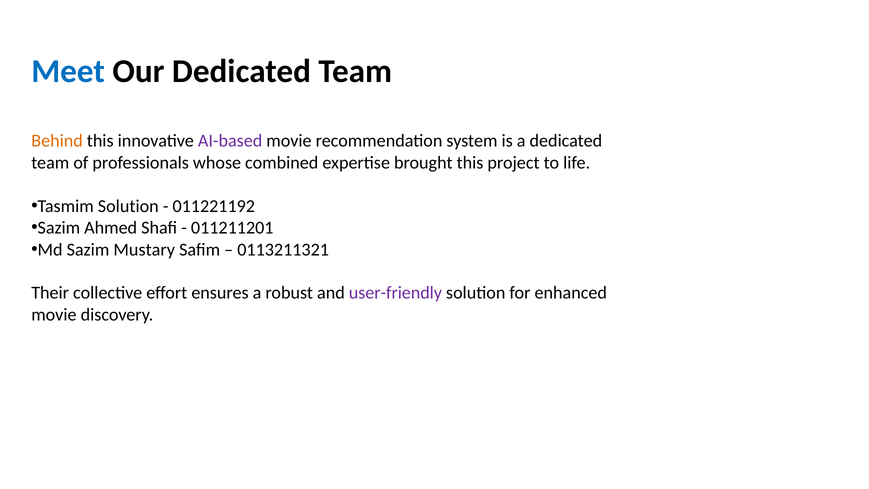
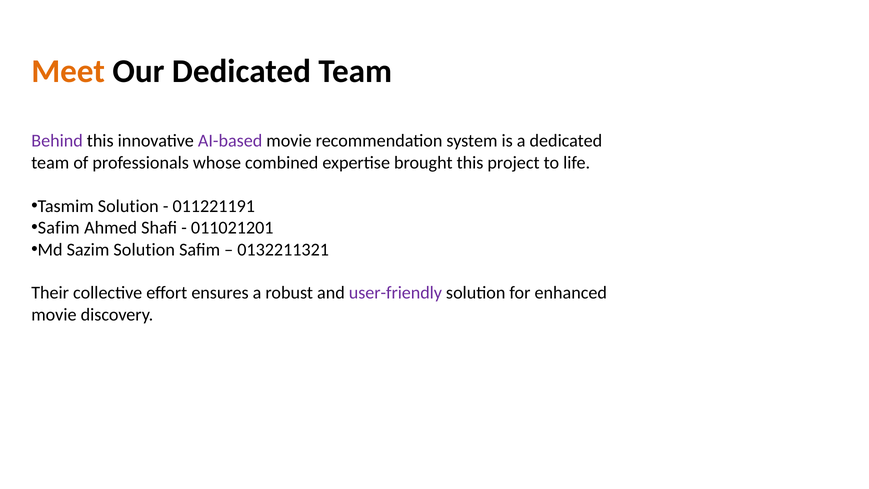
Meet colour: blue -> orange
Behind colour: orange -> purple
011221192: 011221192 -> 011221191
Sazim at (59, 228): Sazim -> Safim
011211201: 011211201 -> 011021201
Sazim Mustary: Mustary -> Solution
0113211321: 0113211321 -> 0132211321
